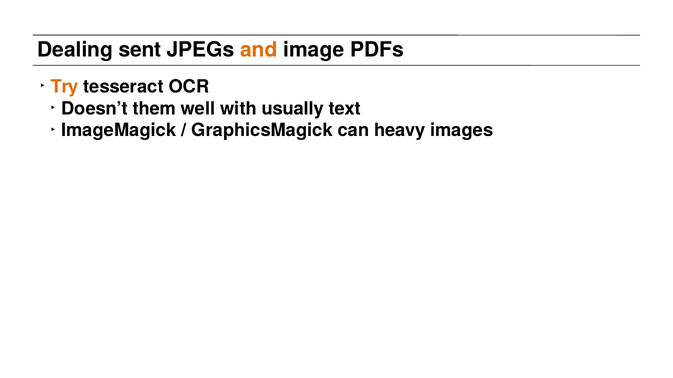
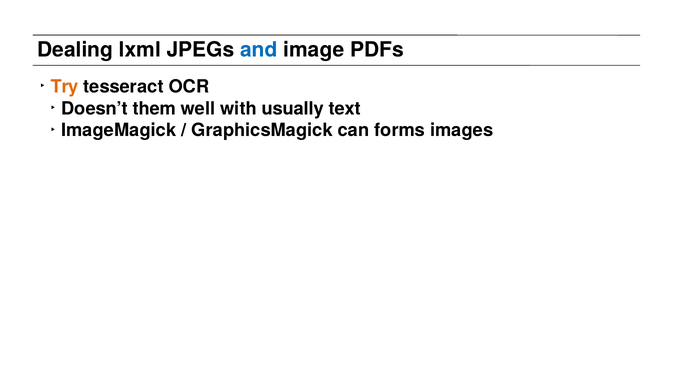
sent: sent -> lxml
and colour: orange -> blue
heavy: heavy -> forms
